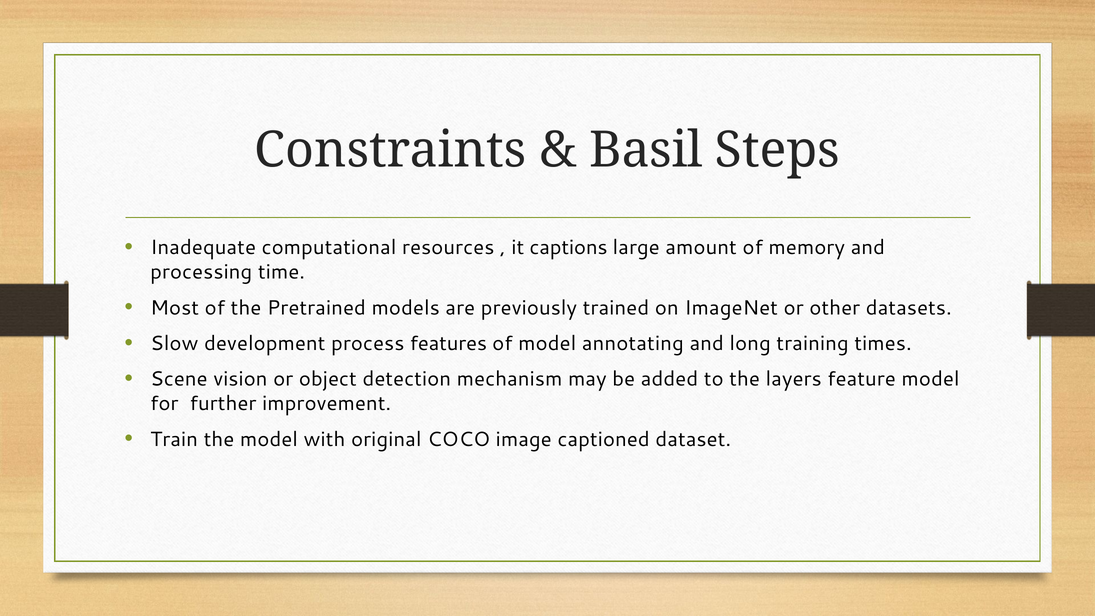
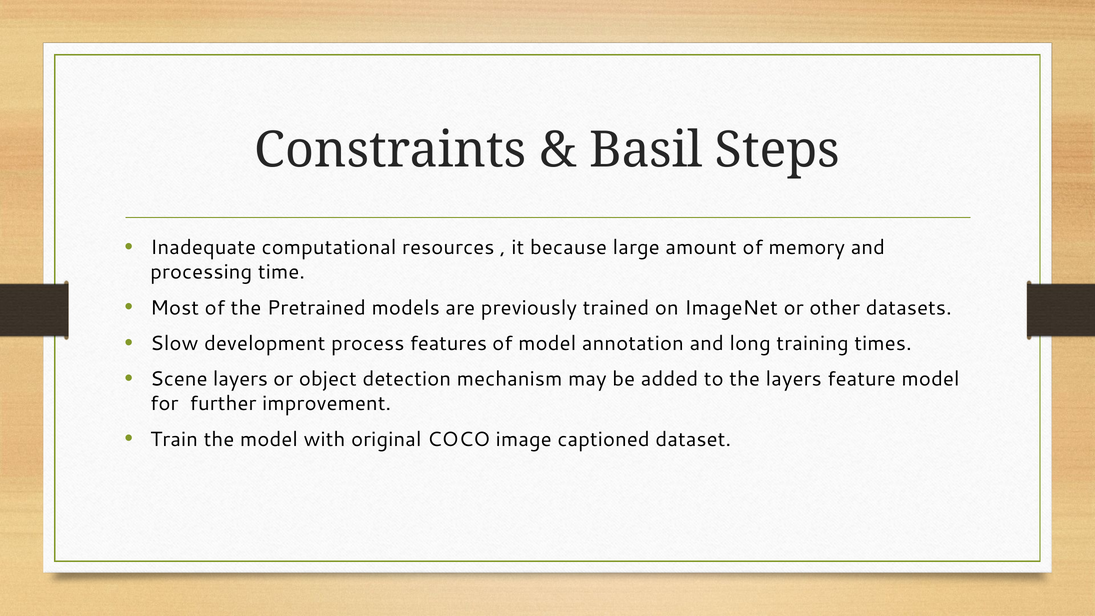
captions: captions -> because
annotating: annotating -> annotation
Scene vision: vision -> layers
